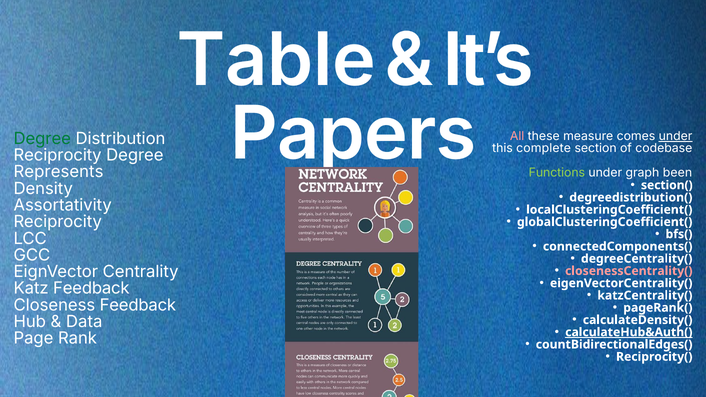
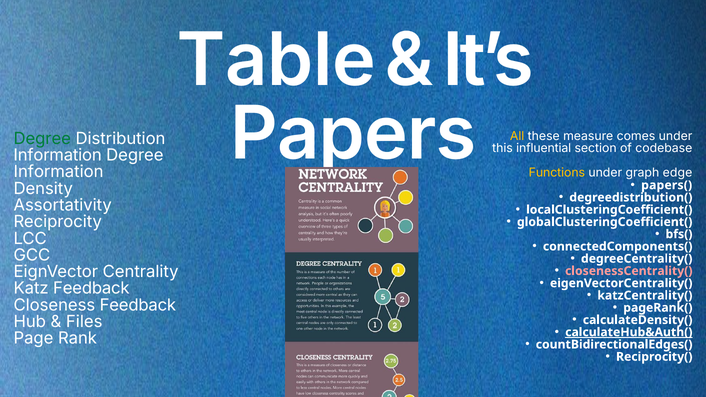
All colour: pink -> yellow
under at (676, 136) underline: present -> none
complete: complete -> influential
Reciprocity at (58, 155): Reciprocity -> Information
Represents at (58, 172): Represents -> Information
Functions colour: light green -> yellow
been: been -> edge
section(: section( -> papers(
Data: Data -> Files
